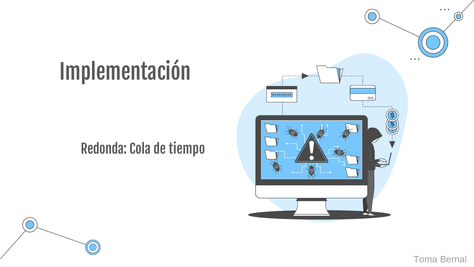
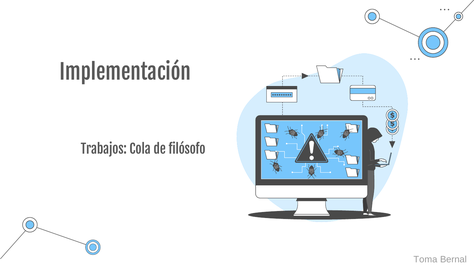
Redonda: Redonda -> Trabajos
tiempo: tiempo -> filósofo
